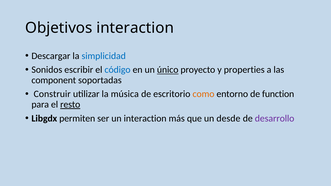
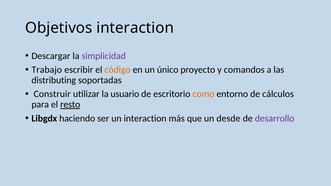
simplicidad colour: blue -> purple
Sonidos: Sonidos -> Trabajo
código colour: blue -> orange
único underline: present -> none
properties: properties -> comandos
component: component -> distributing
música: música -> usuario
function: function -> cálculos
permiten: permiten -> haciendo
